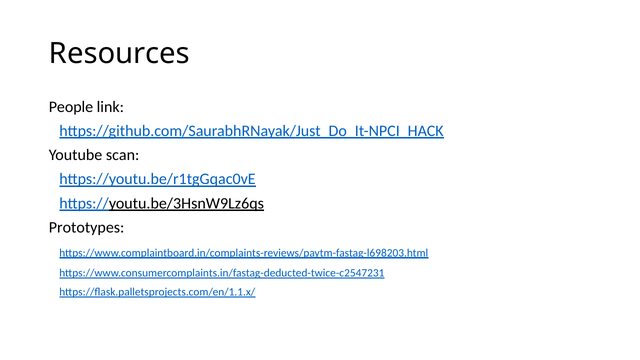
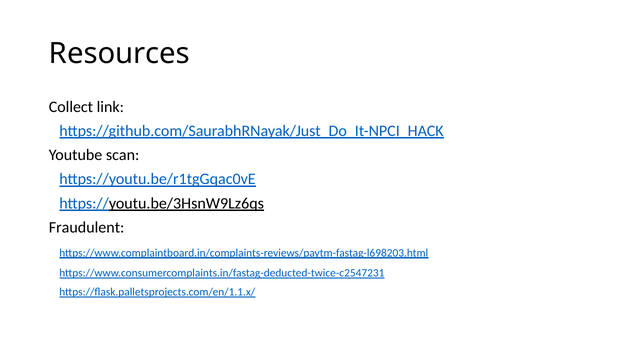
People: People -> Collect
Prototypes: Prototypes -> Fraudulent
